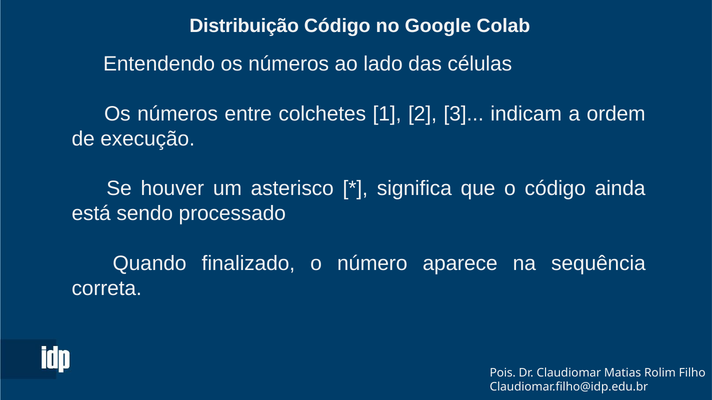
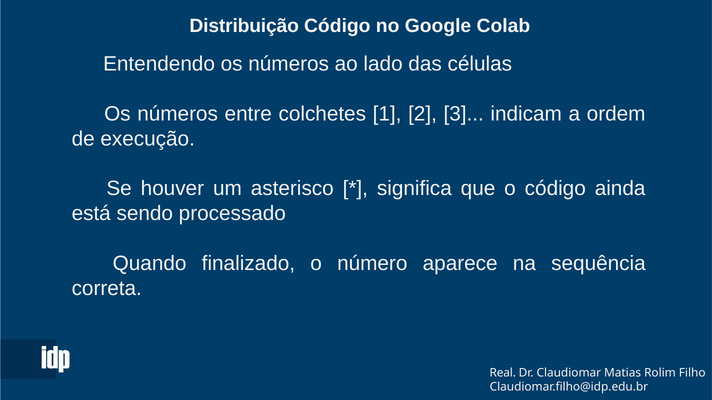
Pois: Pois -> Real
